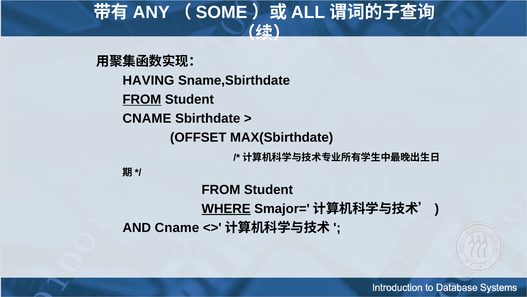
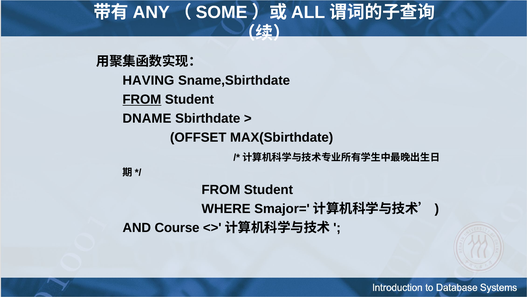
CNAME at (147, 118): CNAME -> DNAME
WHERE underline: present -> none
AND Cname: Cname -> Course
